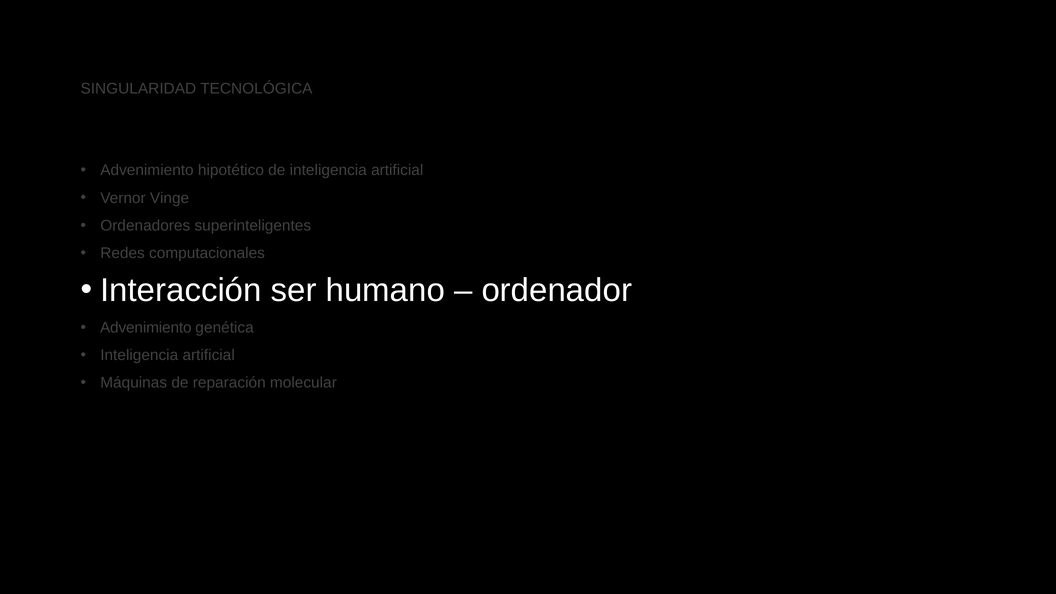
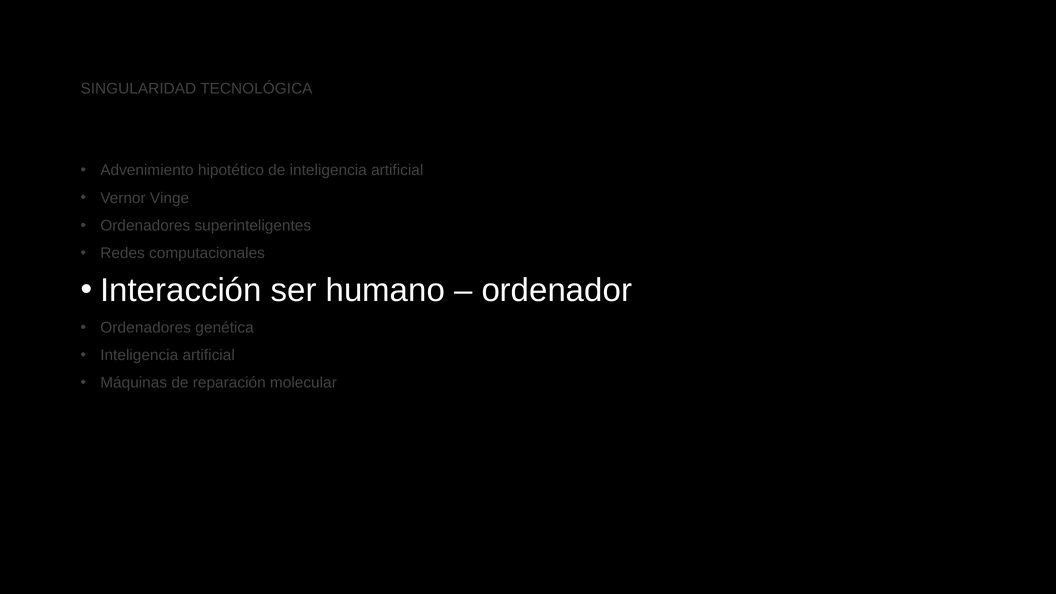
Advenimiento at (146, 328): Advenimiento -> Ordenadores
